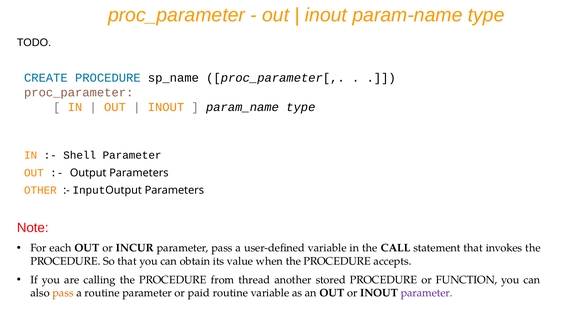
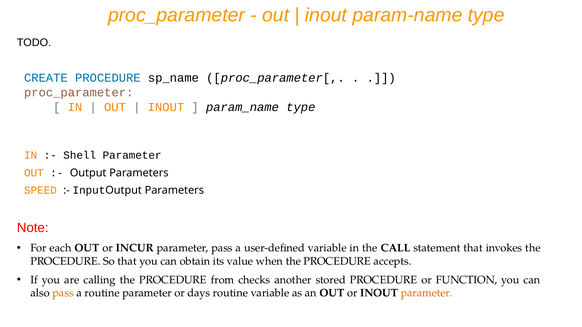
OTHER: OTHER -> SPEED
thread: thread -> checks
paid: paid -> days
parameter at (427, 293) colour: purple -> orange
